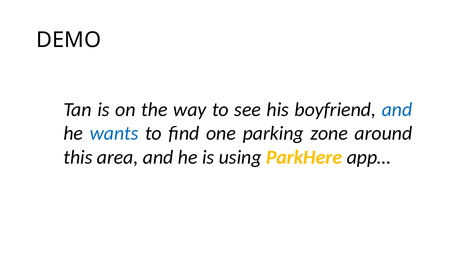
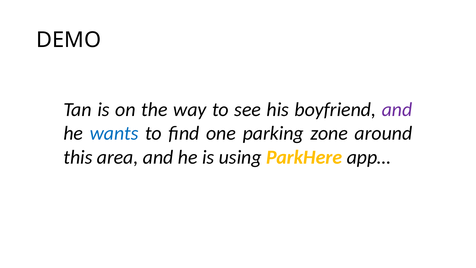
and at (397, 109) colour: blue -> purple
